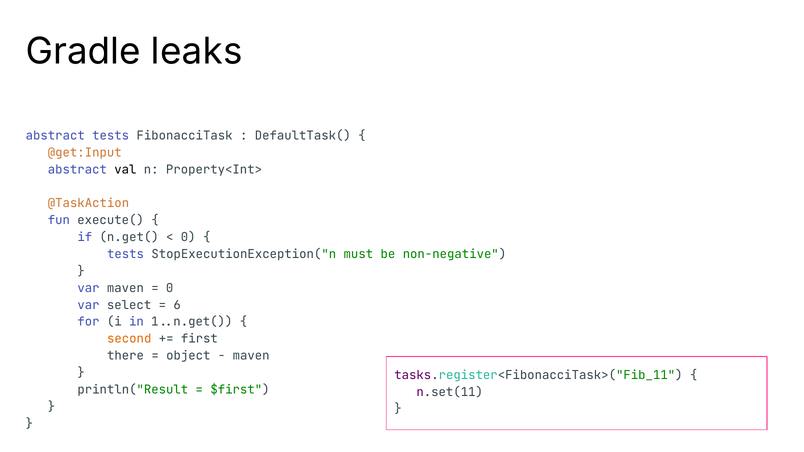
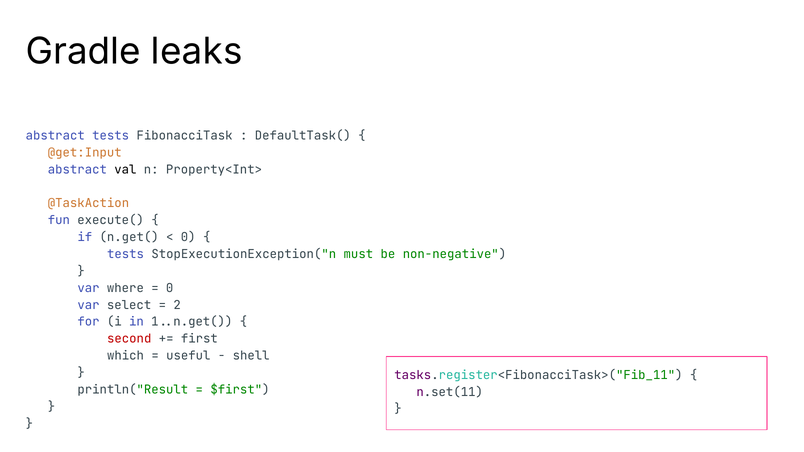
var maven: maven -> where
6: 6 -> 2
second colour: orange -> red
there: there -> which
object: object -> useful
maven at (251, 356): maven -> shell
